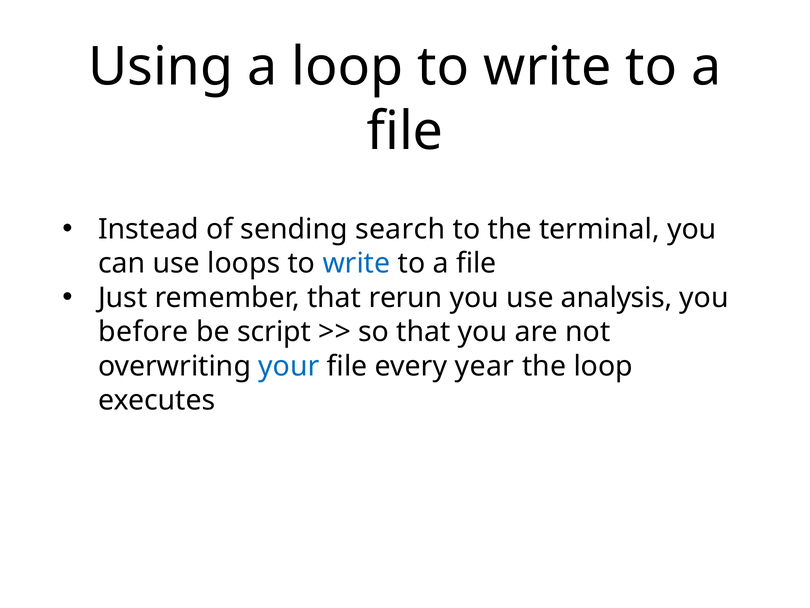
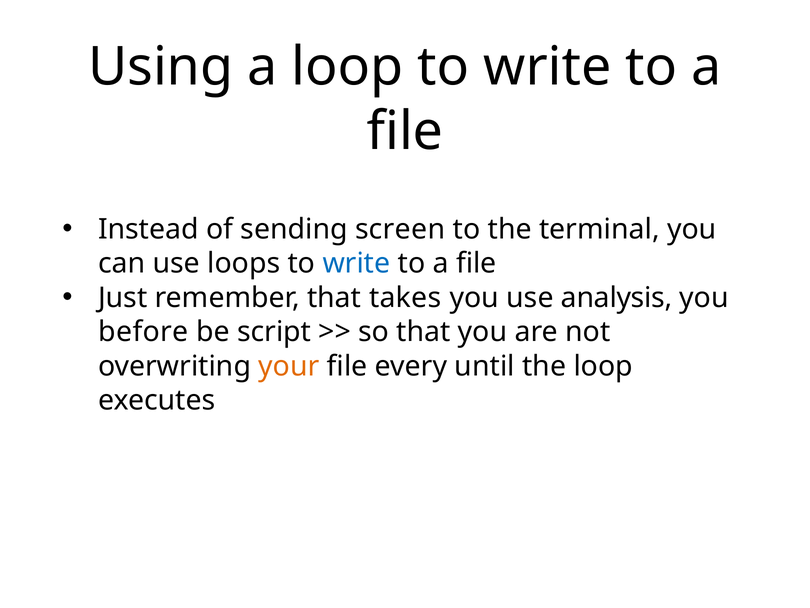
search: search -> screen
rerun: rerun -> takes
your colour: blue -> orange
year: year -> until
